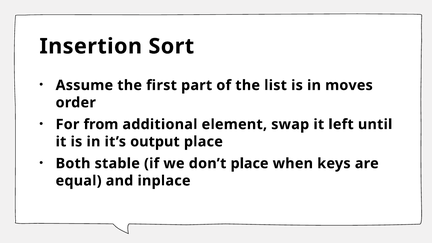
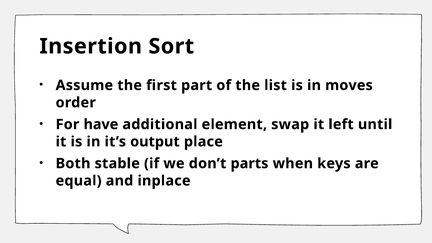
from: from -> have
don’t place: place -> parts
